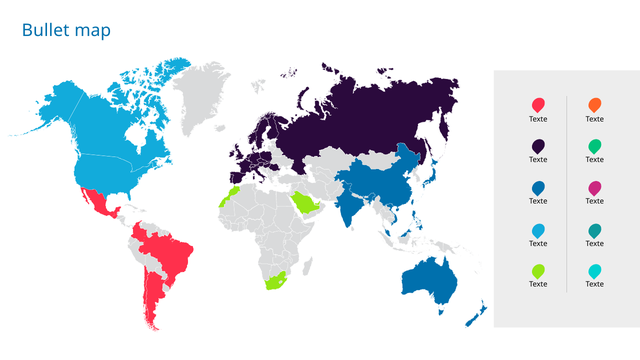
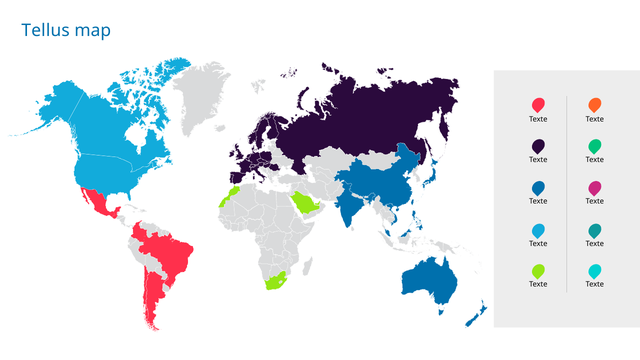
Bullet: Bullet -> Tellus
